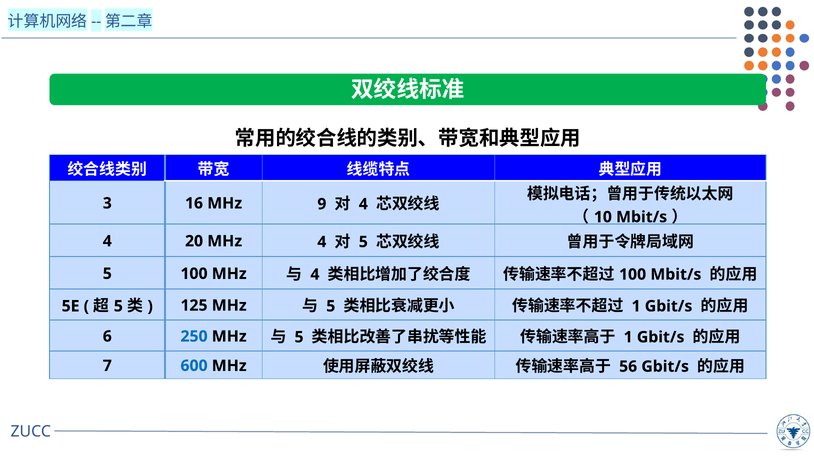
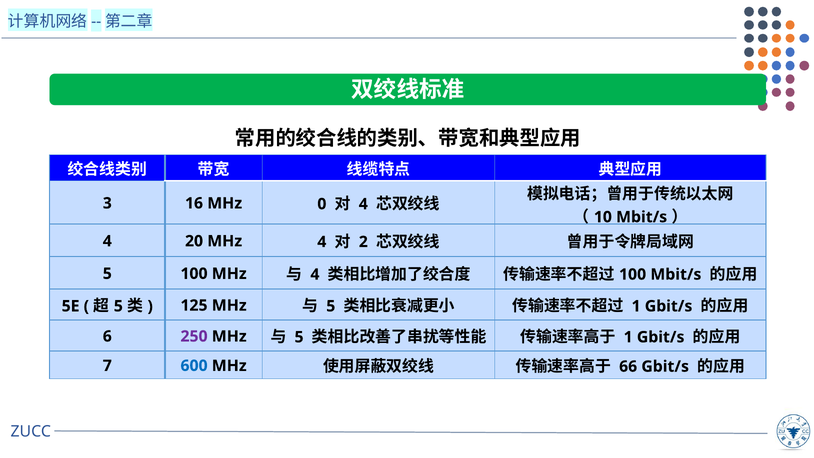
9: 9 -> 0
5 at (363, 242): 5 -> 2
250 colour: blue -> purple
56: 56 -> 66
